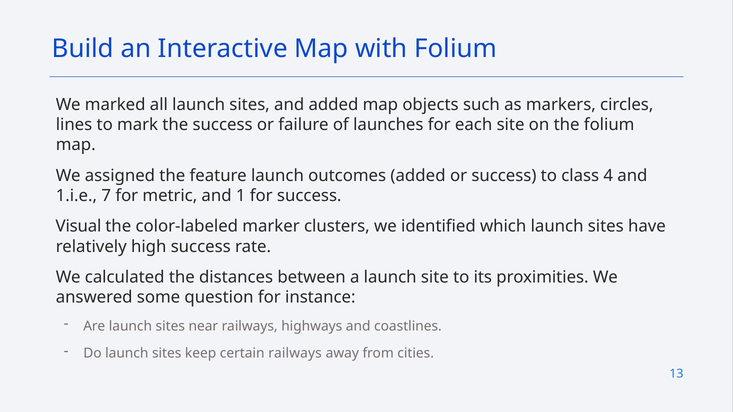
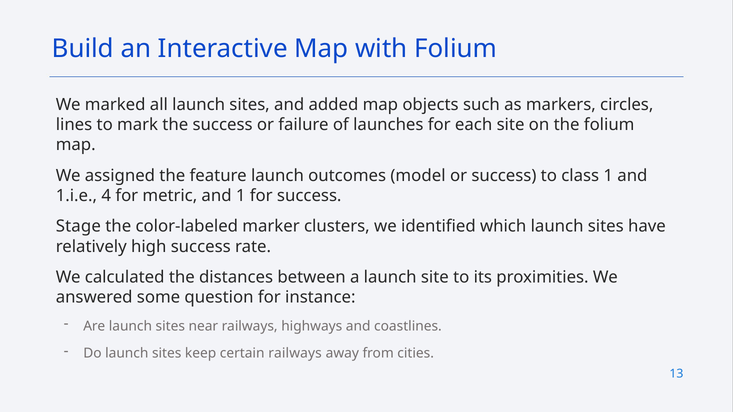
outcomes added: added -> model
class 4: 4 -> 1
7: 7 -> 4
Visual: Visual -> Stage
